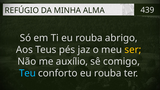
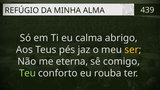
Ti eu rouba: rouba -> calma
auxílio: auxílio -> eterna
Teu colour: light blue -> light green
